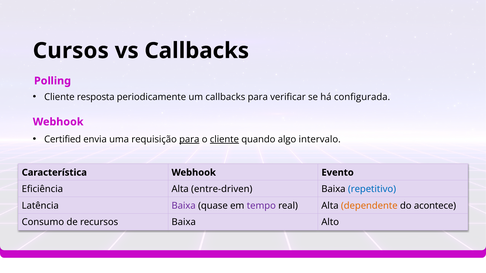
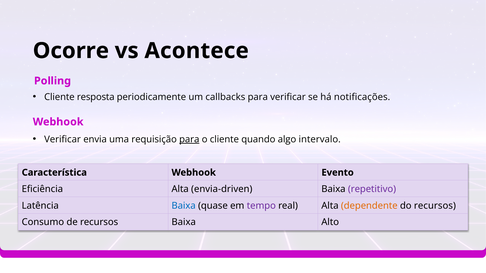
Cursos: Cursos -> Ocorre
vs Callbacks: Callbacks -> Acontece
configurada: configurada -> notificações
Certified at (63, 140): Certified -> Verificar
cliente at (224, 140) underline: present -> none
entre-driven: entre-driven -> envia-driven
repetitivo colour: blue -> purple
Baixa at (184, 206) colour: purple -> blue
do acontece: acontece -> recursos
